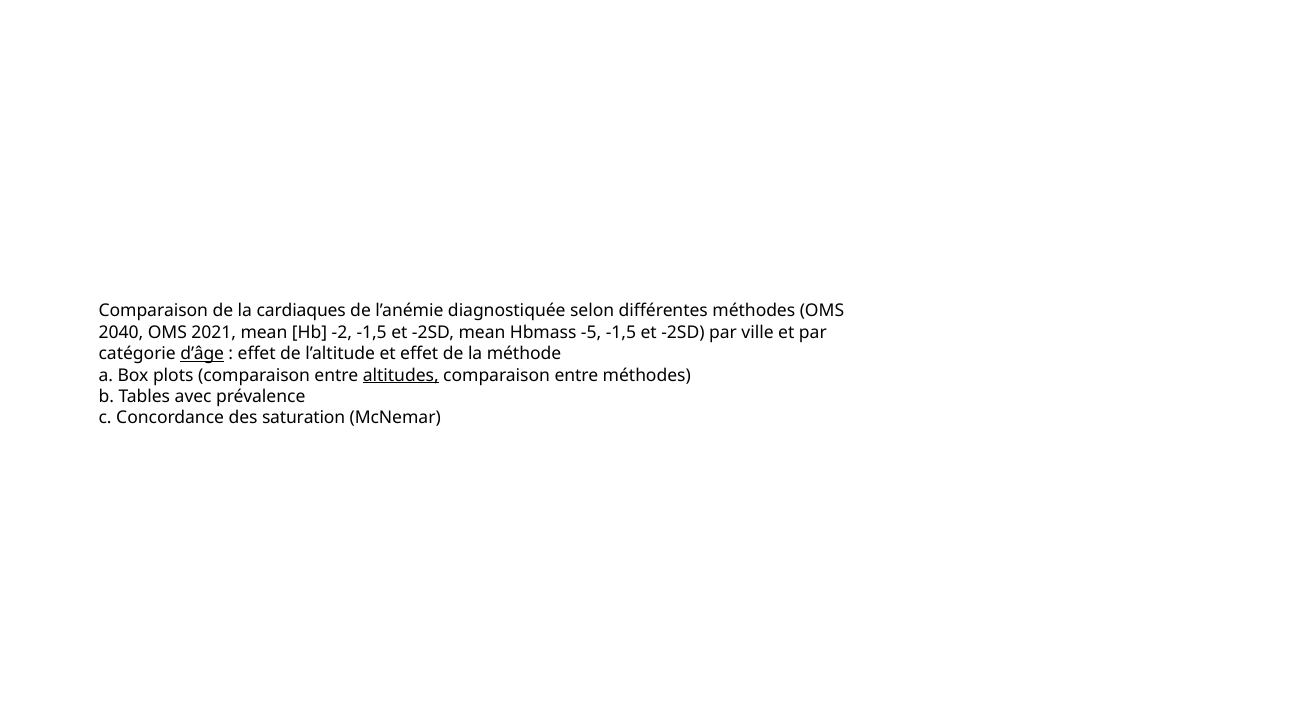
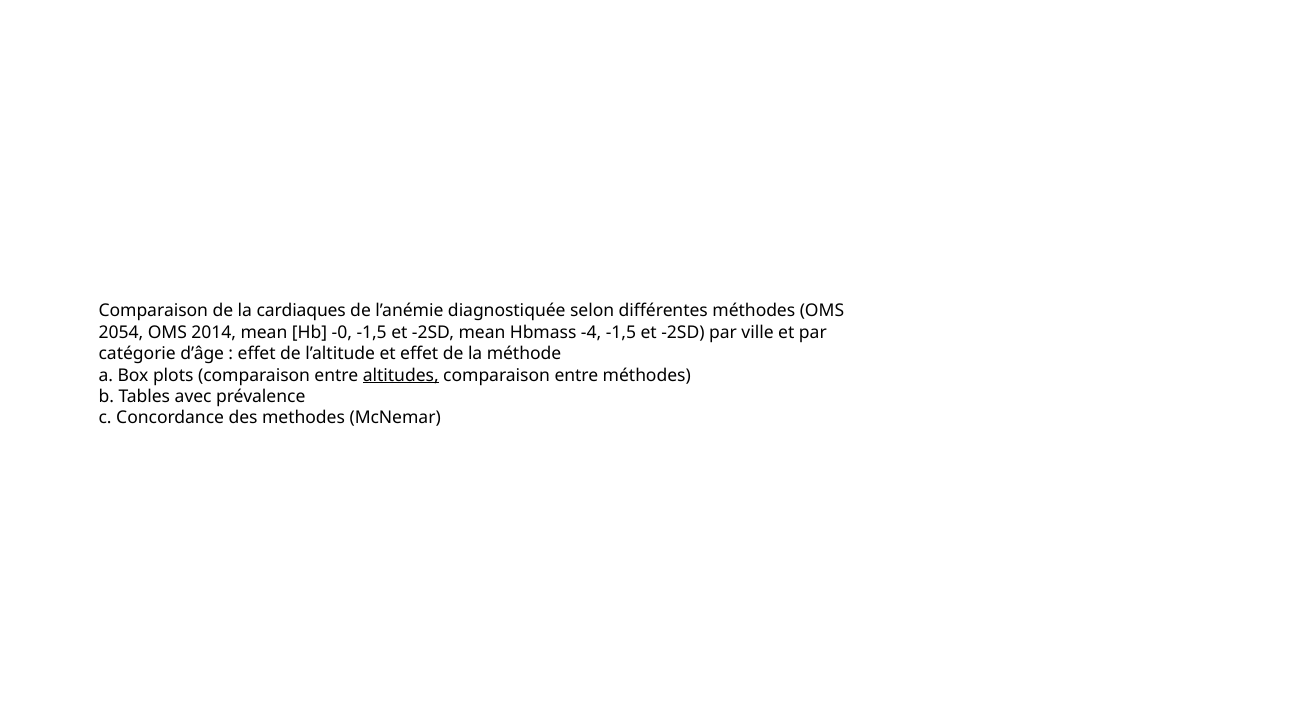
2040: 2040 -> 2054
2021: 2021 -> 2014
-2: -2 -> -0
-5: -5 -> -4
d’âge underline: present -> none
saturation: saturation -> methodes
